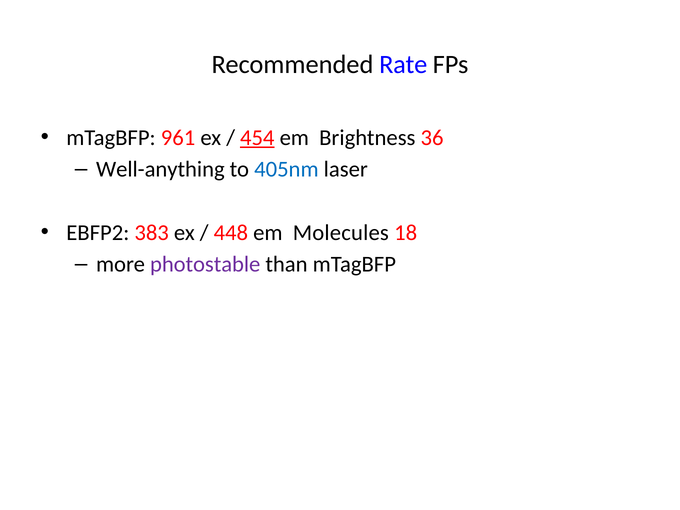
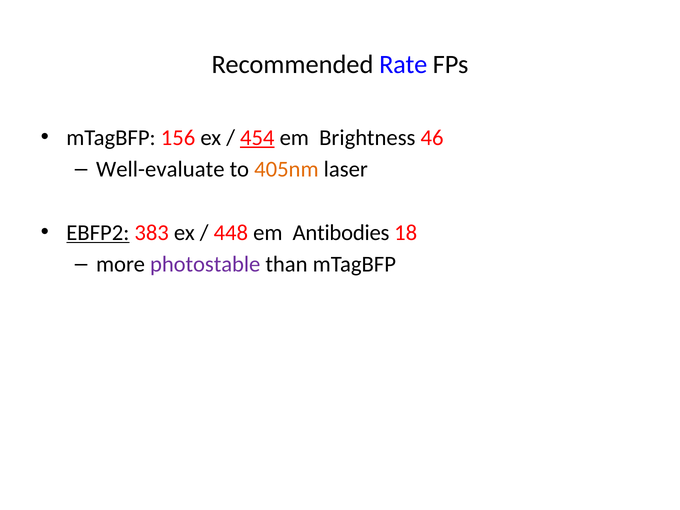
961: 961 -> 156
36: 36 -> 46
Well-anything: Well-anything -> Well-evaluate
405nm colour: blue -> orange
EBFP2 underline: none -> present
Molecules: Molecules -> Antibodies
